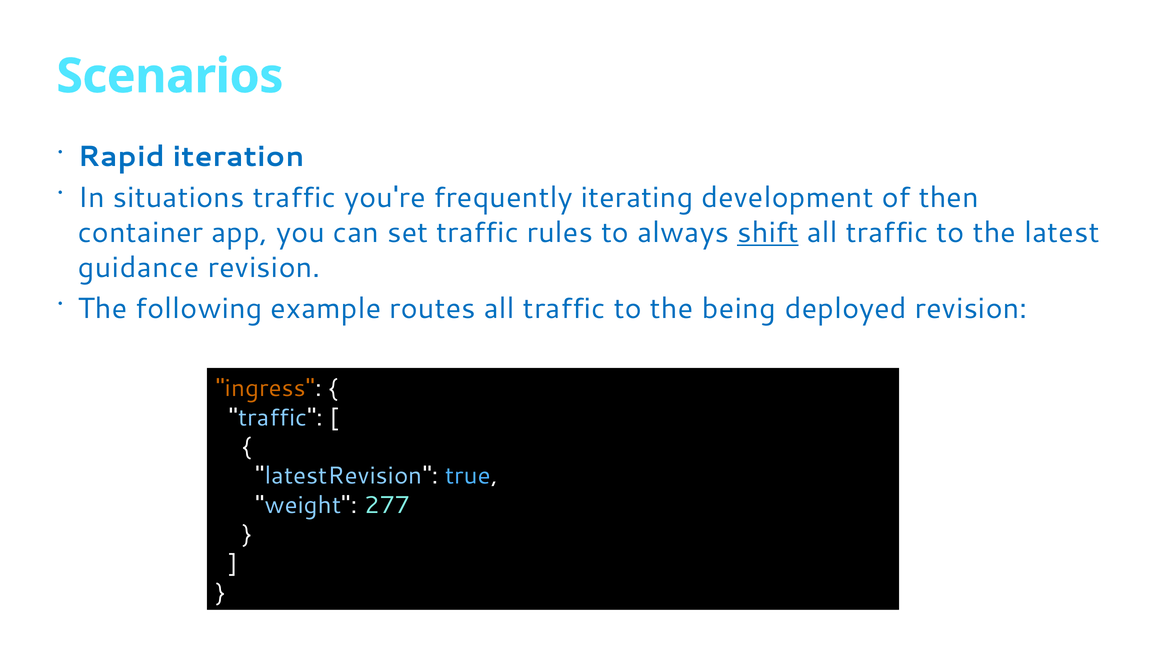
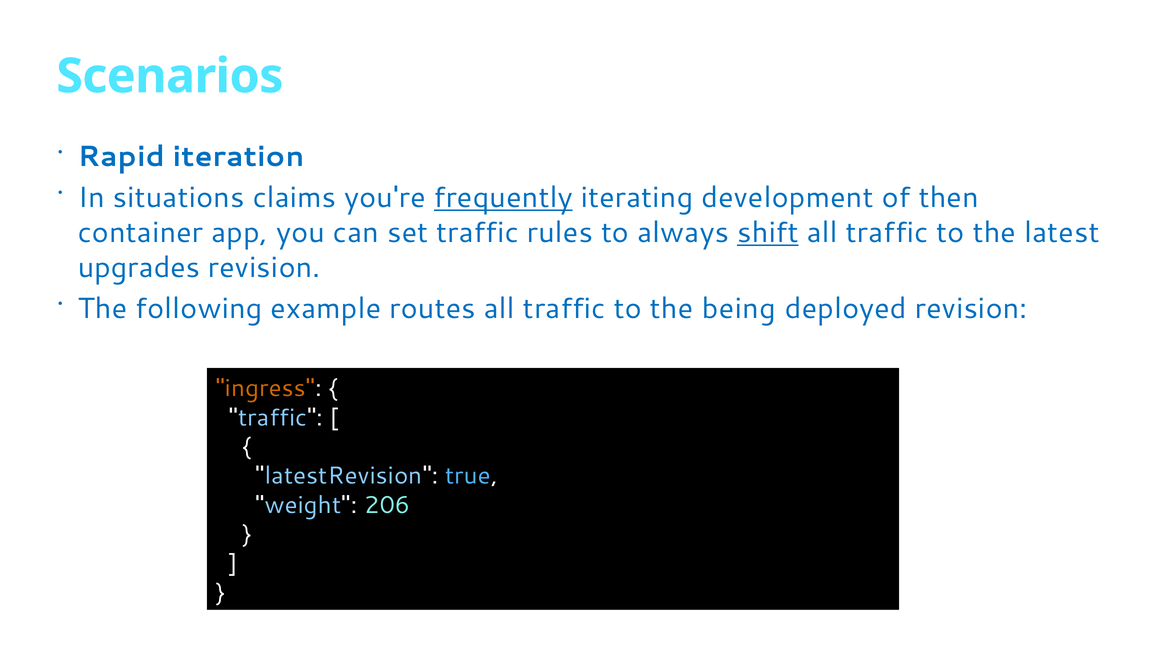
situations traffic: traffic -> claims
frequently underline: none -> present
guidance: guidance -> upgrades
277: 277 -> 206
